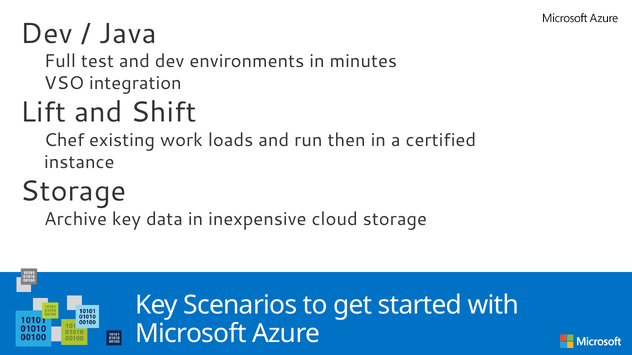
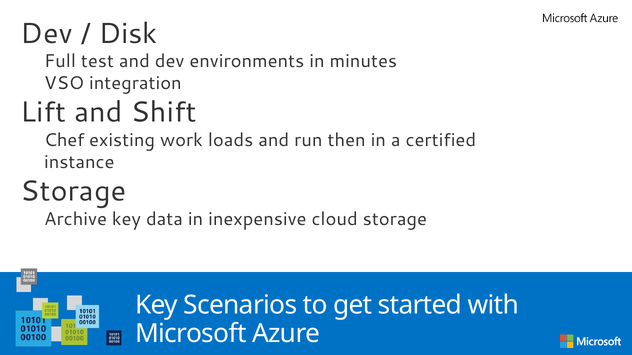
Java: Java -> Disk
